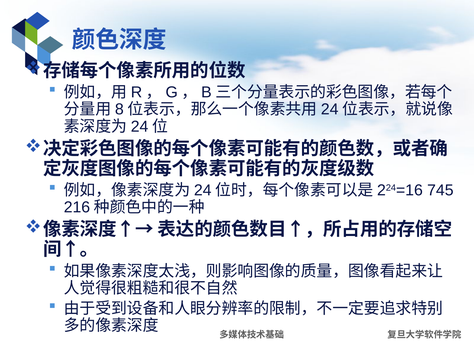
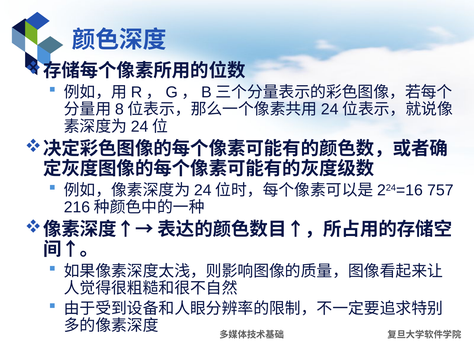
745: 745 -> 757
